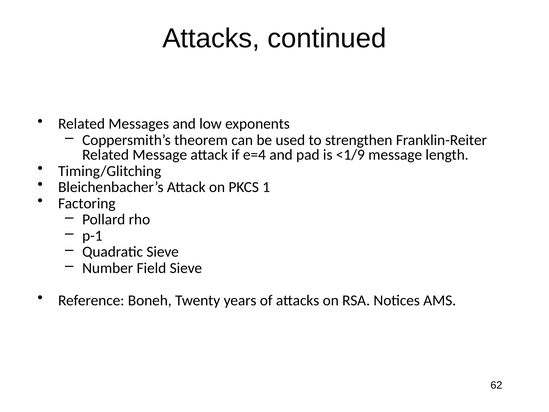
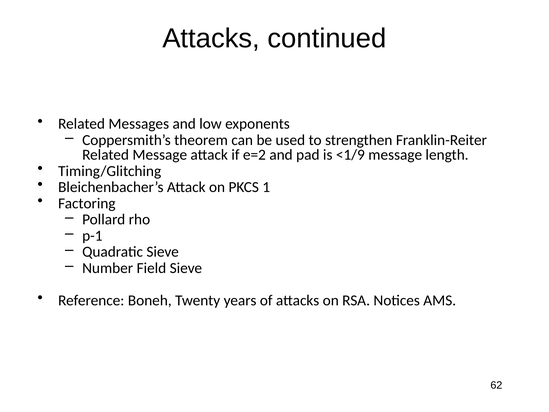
e=4: e=4 -> e=2
